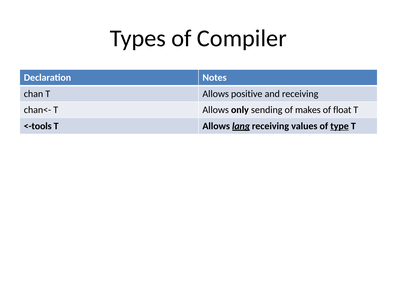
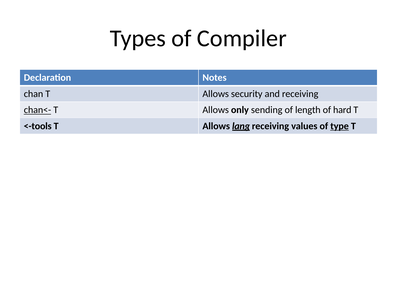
positive: positive -> security
chan<- underline: none -> present
makes: makes -> length
float: float -> hard
